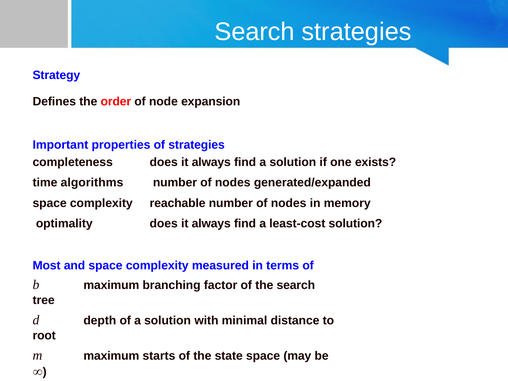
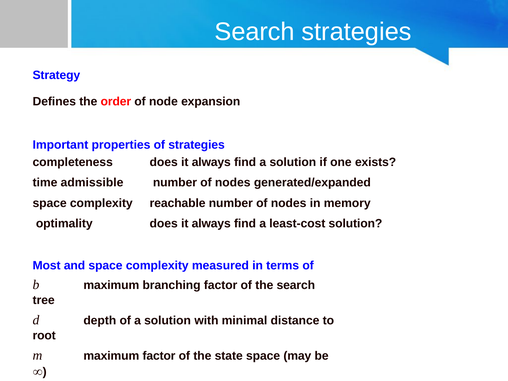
algorithms: algorithms -> admissible
maximum starts: starts -> factor
